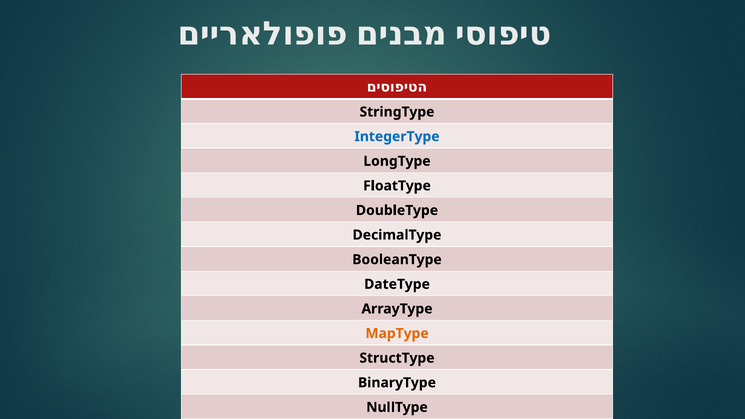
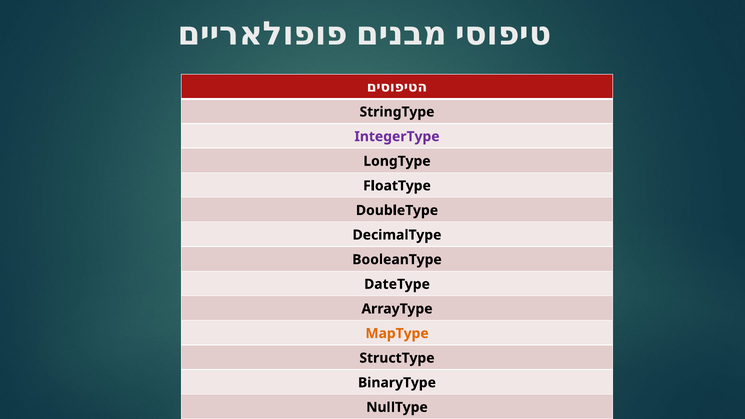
IntegerType colour: blue -> purple
